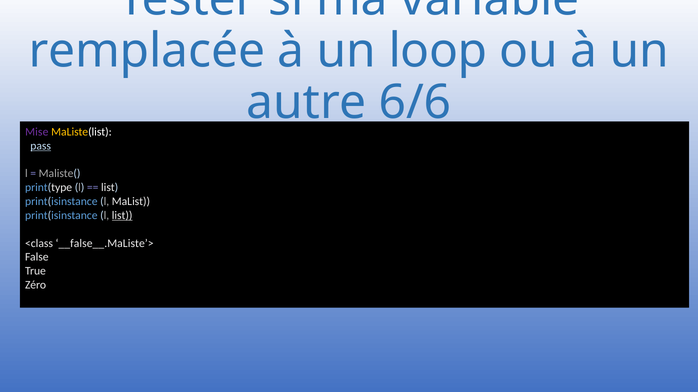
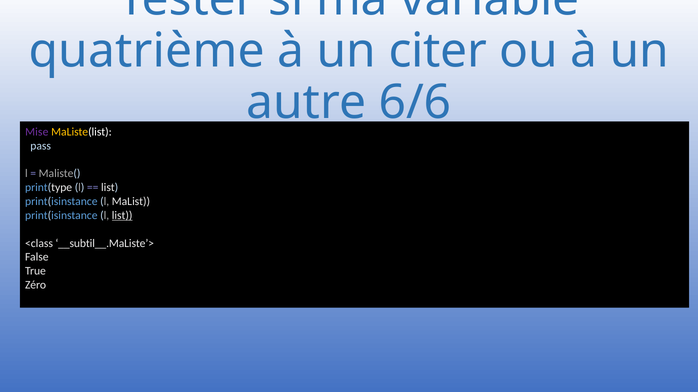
remplacée: remplacée -> quatrième
loop: loop -> citer
pass underline: present -> none
__false__.MaListe’>: __false__.MaListe’> -> __subtil__.MaListe’>
